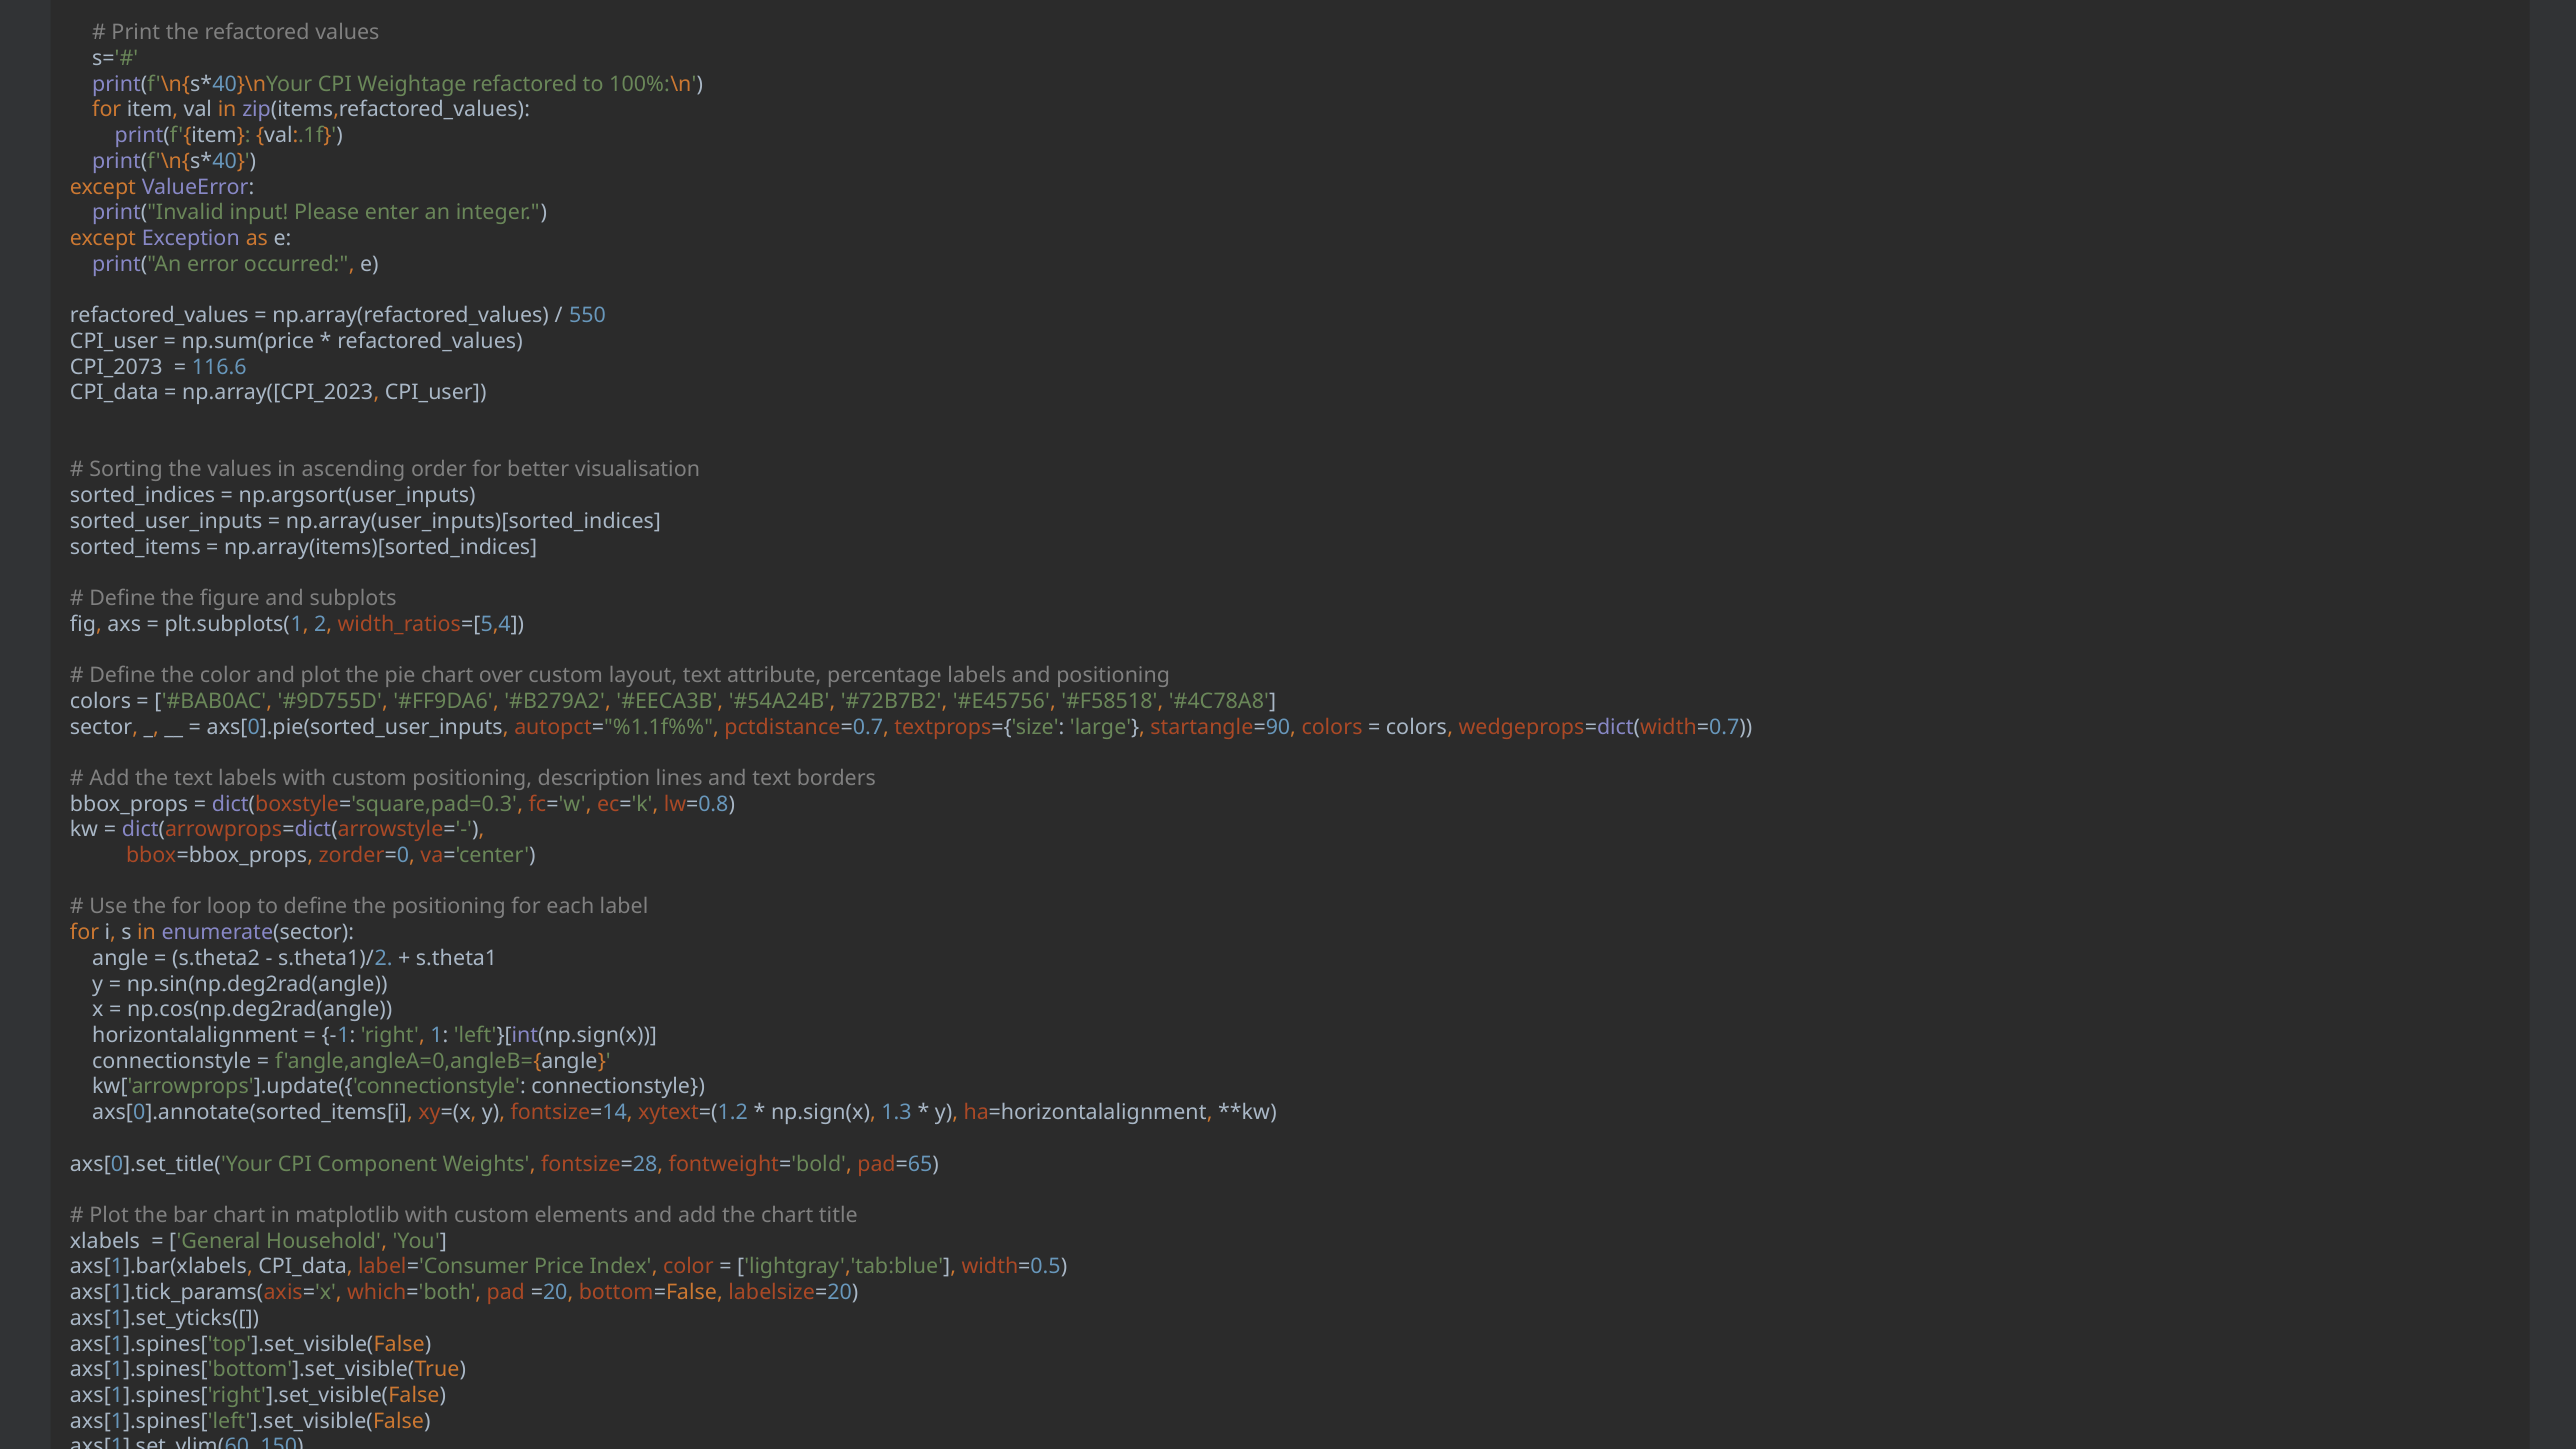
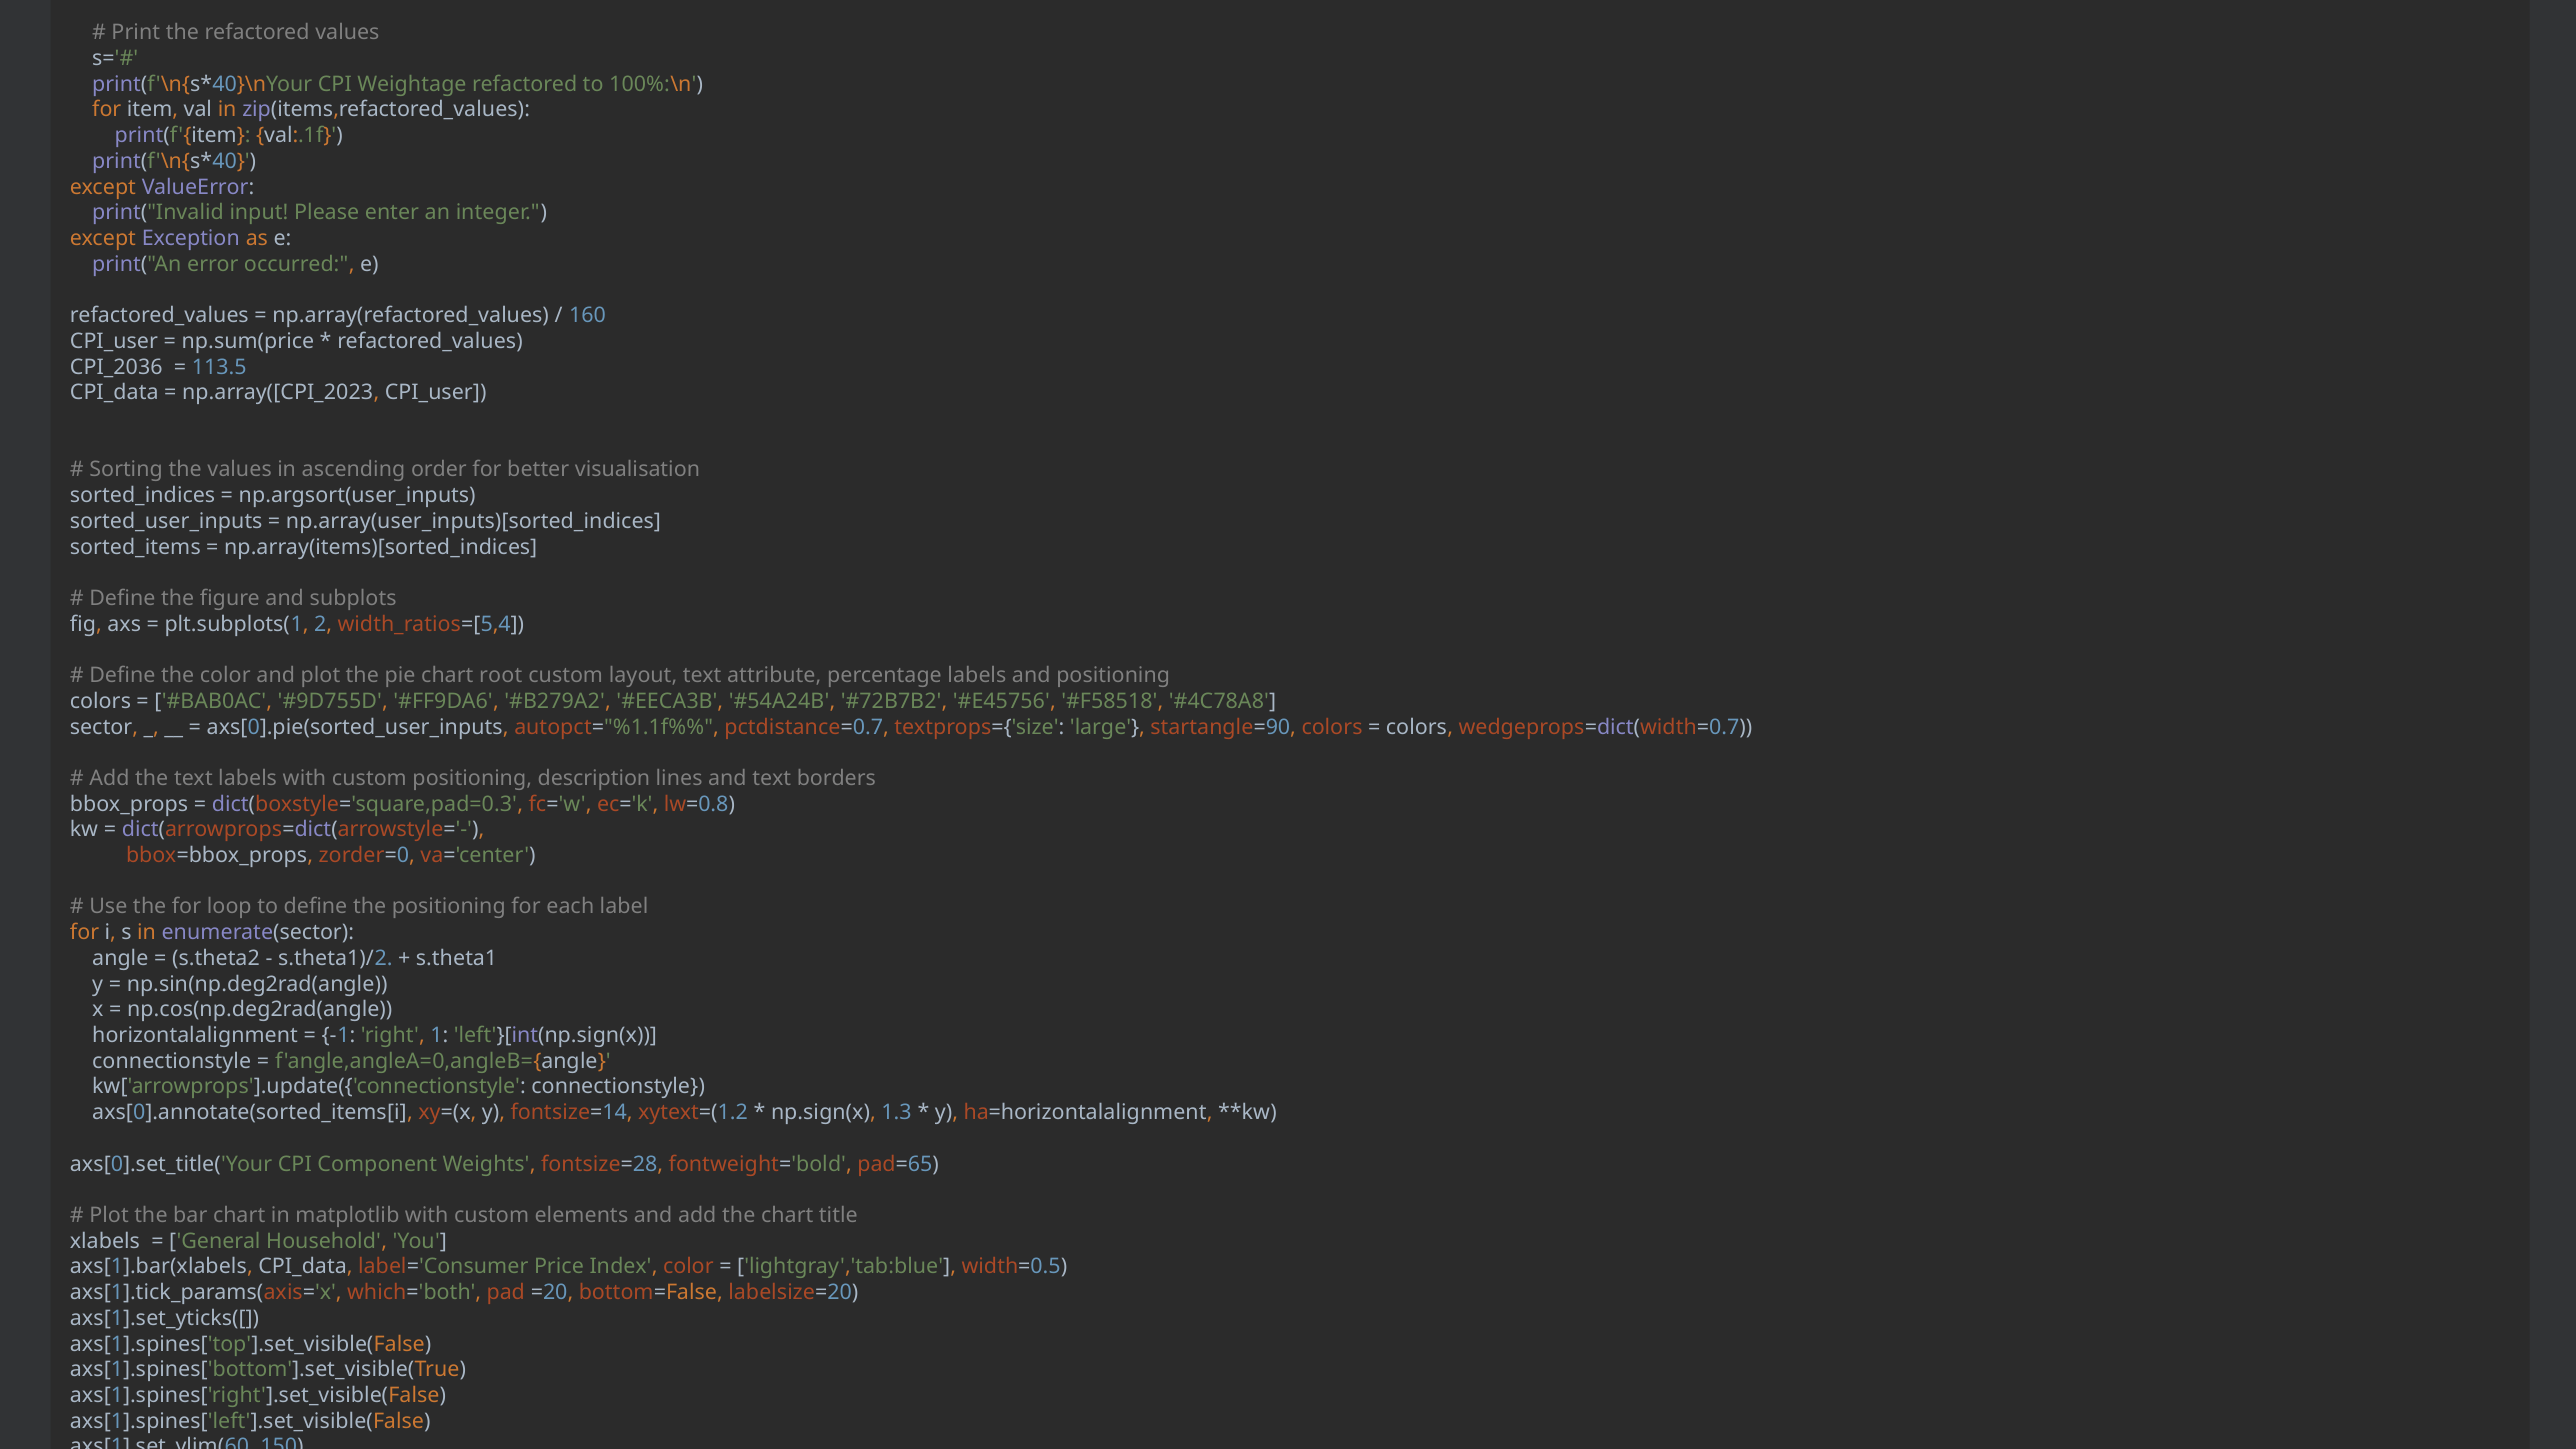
550: 550 -> 160
CPI_2073: CPI_2073 -> CPI_2036
116.6: 116.6 -> 113.5
chart over: over -> root
